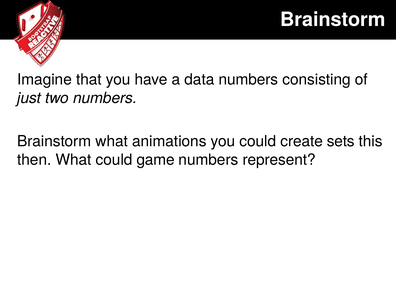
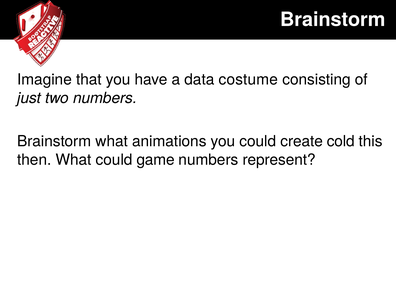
data numbers: numbers -> costume
sets: sets -> cold
